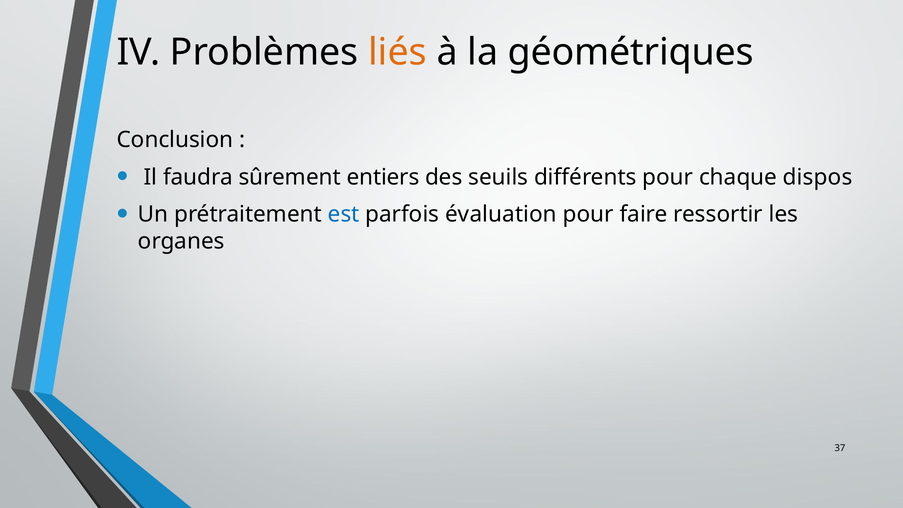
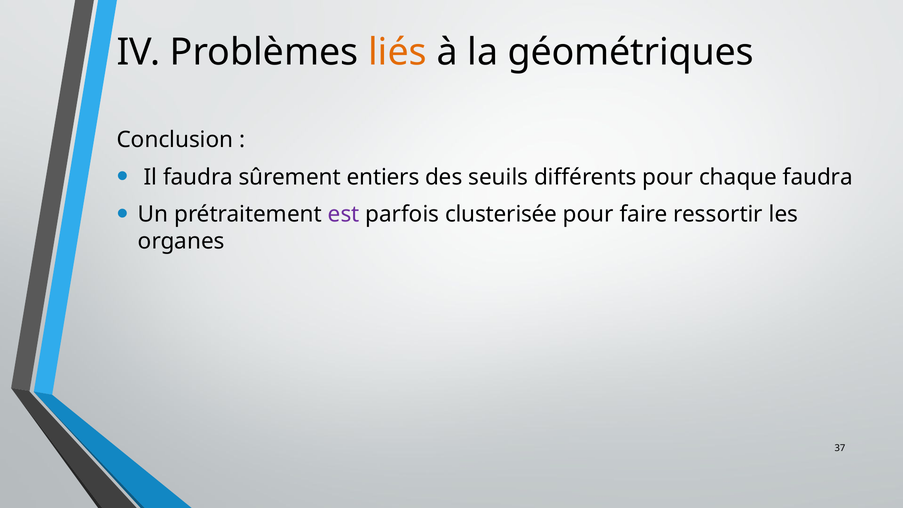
chaque dispos: dispos -> faudra
est colour: blue -> purple
évaluation: évaluation -> clusterisée
